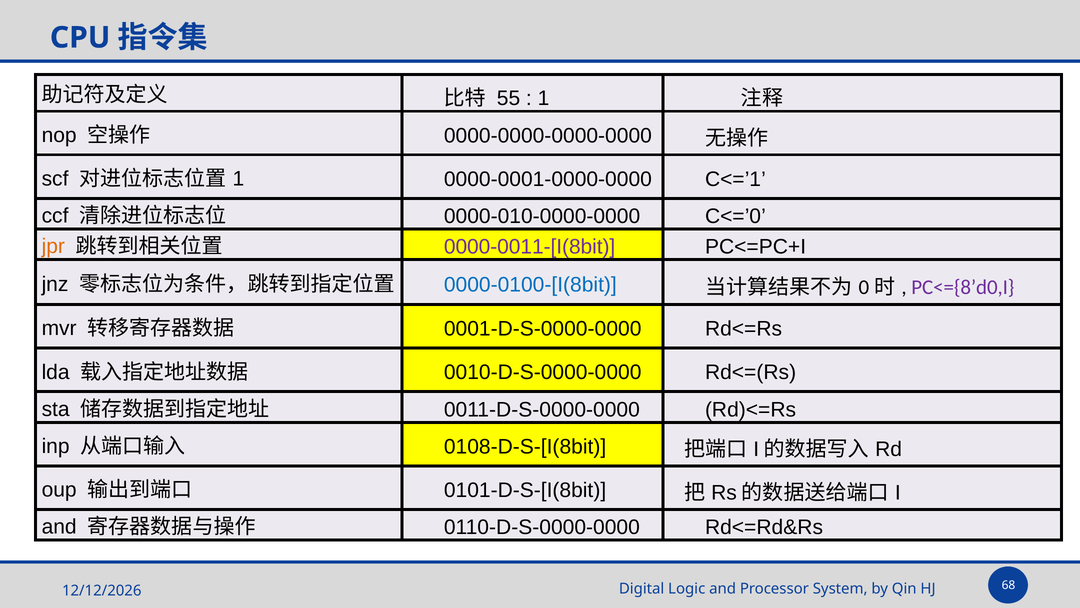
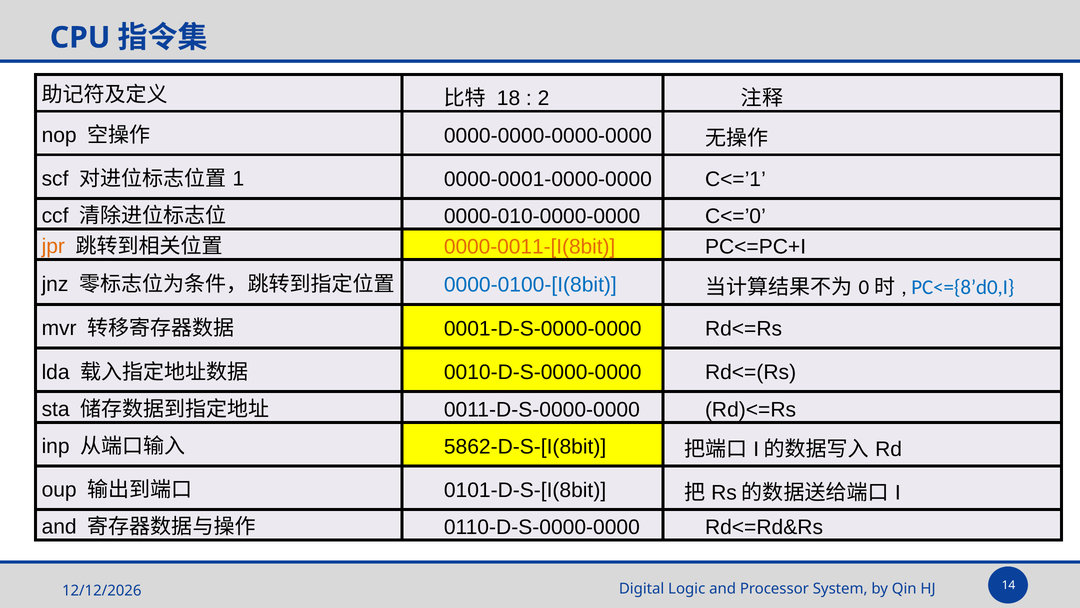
55: 55 -> 18
1 at (543, 98): 1 -> 2
0000-0011-[I(8bit colour: purple -> orange
PC<={8’d0,I colour: purple -> blue
0108-D-S-[I(8bit: 0108-D-S-[I(8bit -> 5862-D-S-[I(8bit
68: 68 -> 14
